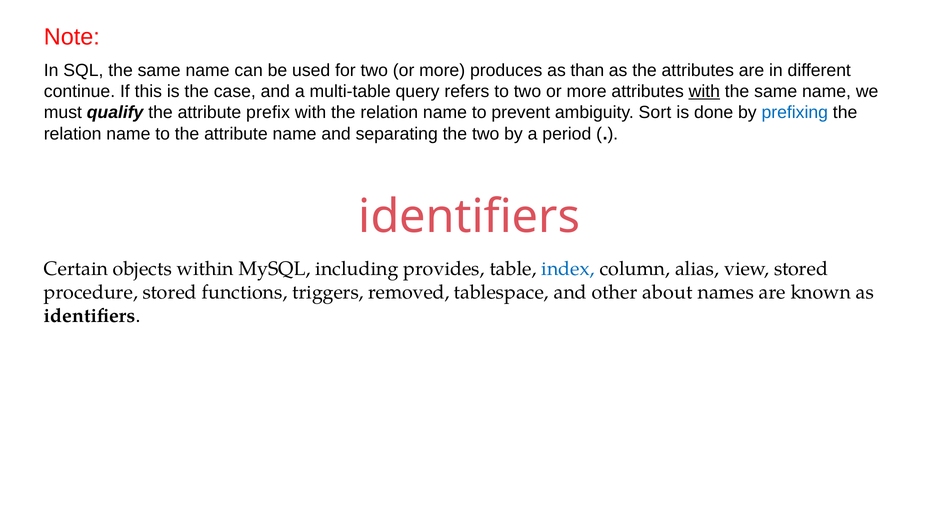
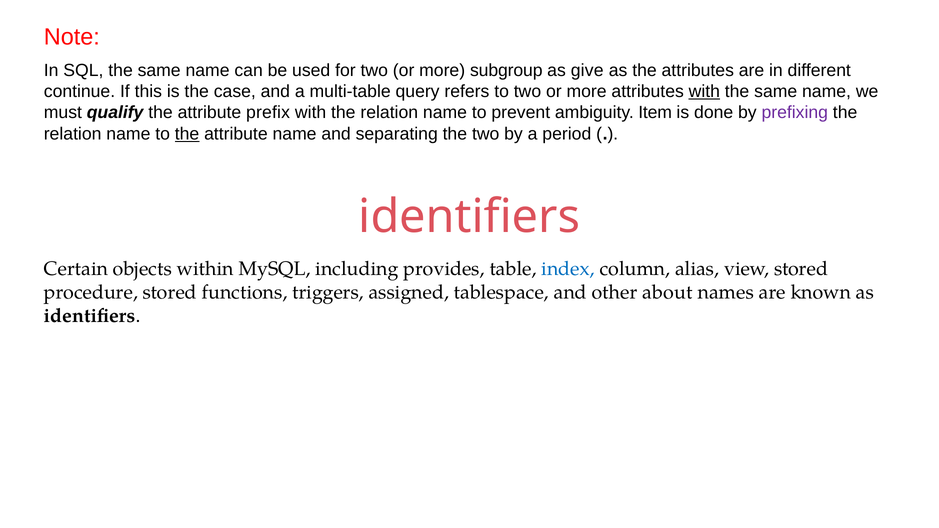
produces: produces -> subgroup
than: than -> give
Sort: Sort -> Item
prefixing colour: blue -> purple
the at (187, 134) underline: none -> present
removed: removed -> assigned
